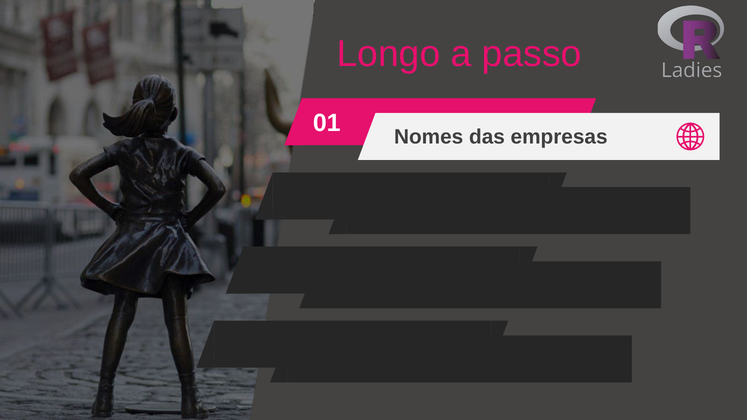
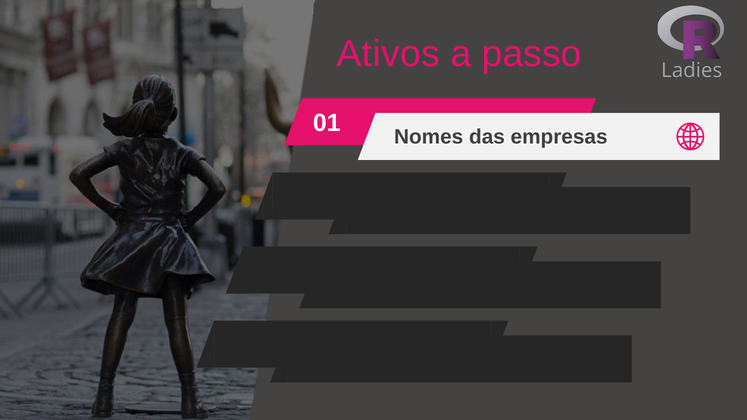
Longo: Longo -> Ativos
